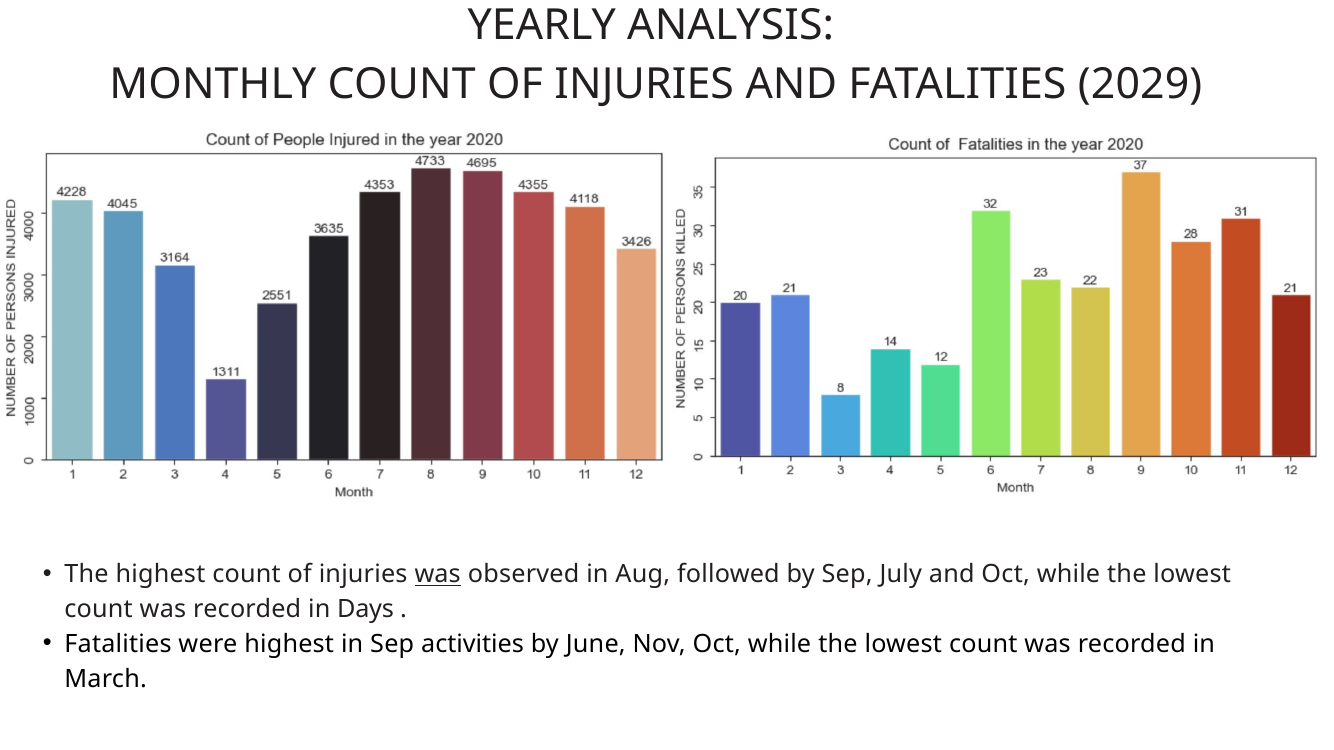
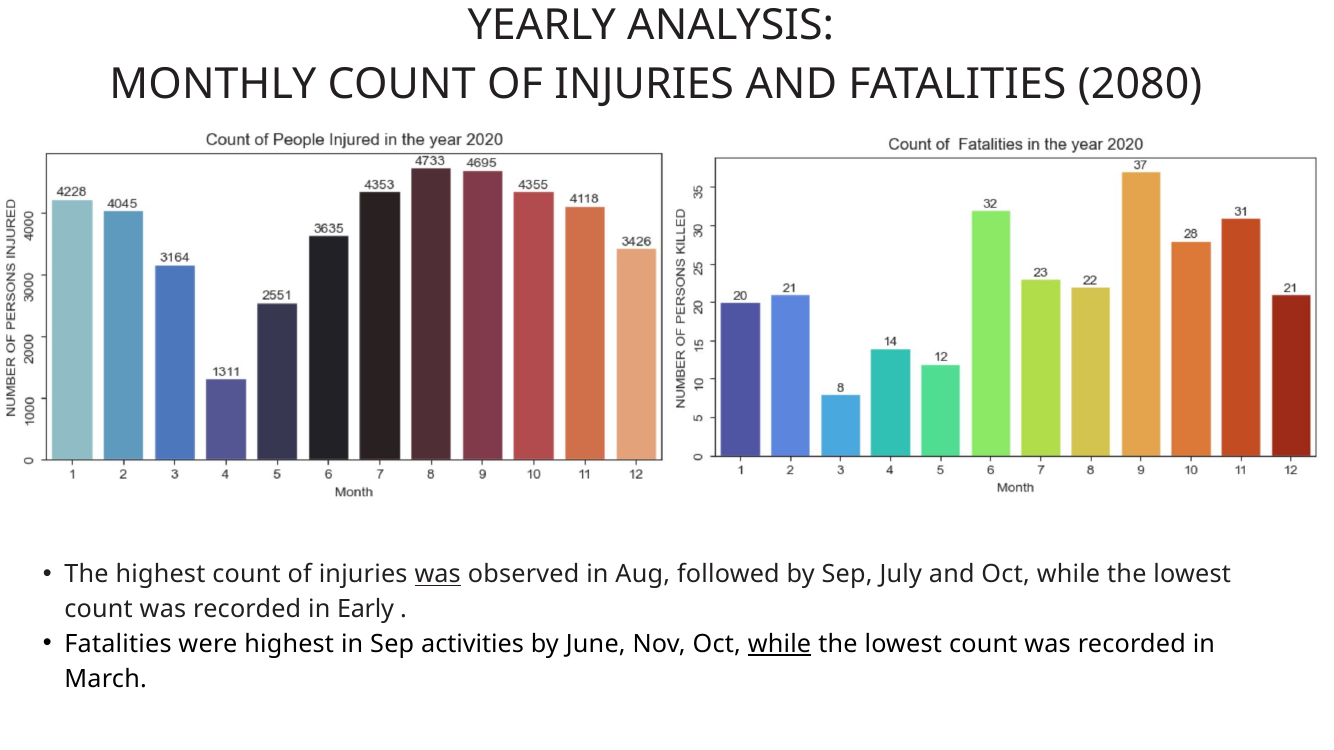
2029: 2029 -> 2080
Days: Days -> Early
while at (780, 644) underline: none -> present
